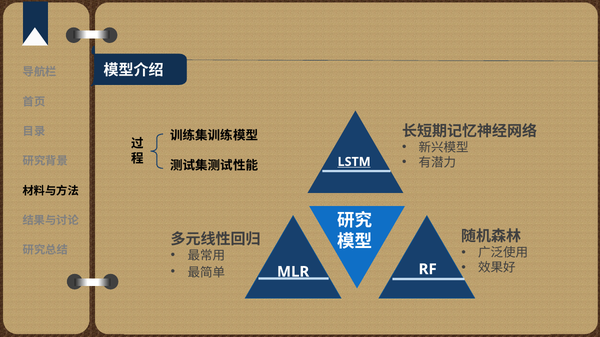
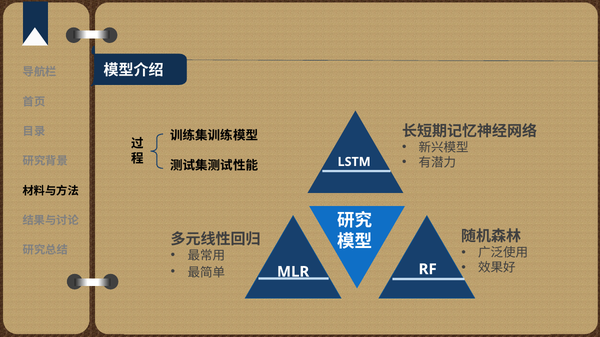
LSTM underline: present -> none
